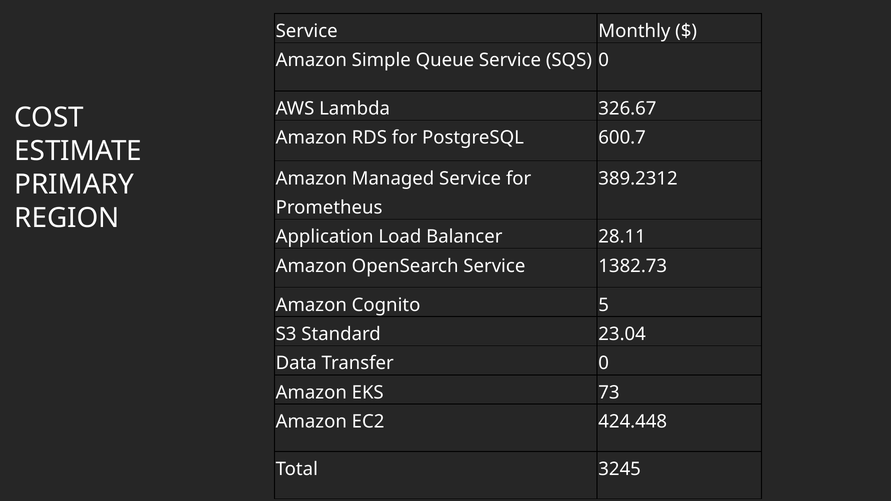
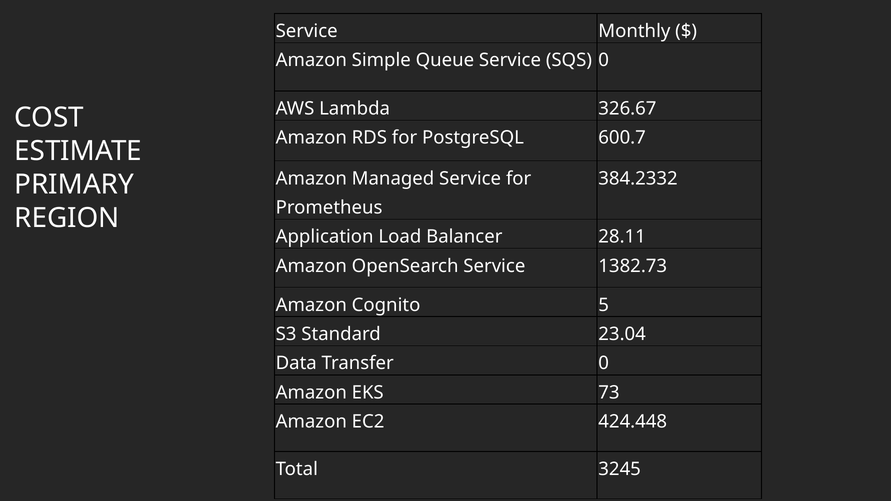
389.2312: 389.2312 -> 384.2332
